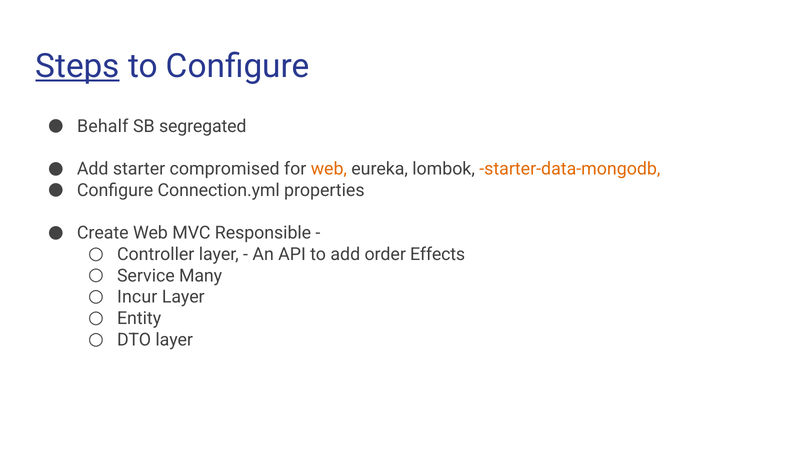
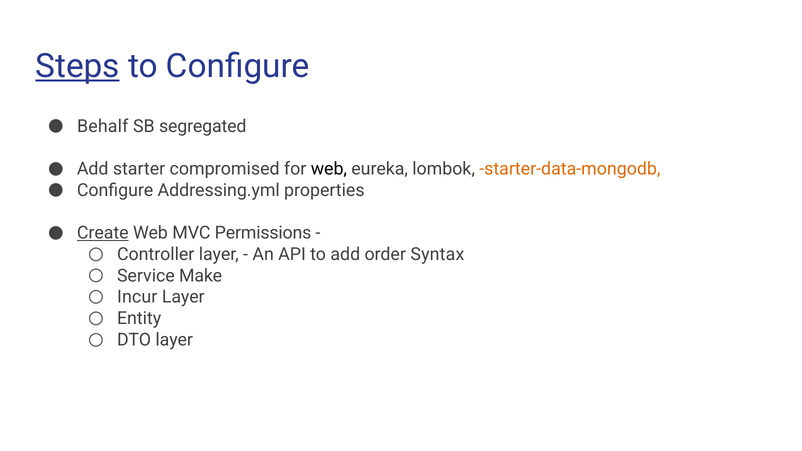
web at (329, 169) colour: orange -> black
Connection.yml: Connection.yml -> Addressing.yml
Create underline: none -> present
Responsible: Responsible -> Permissions
Effects: Effects -> Syntax
Many: Many -> Make
